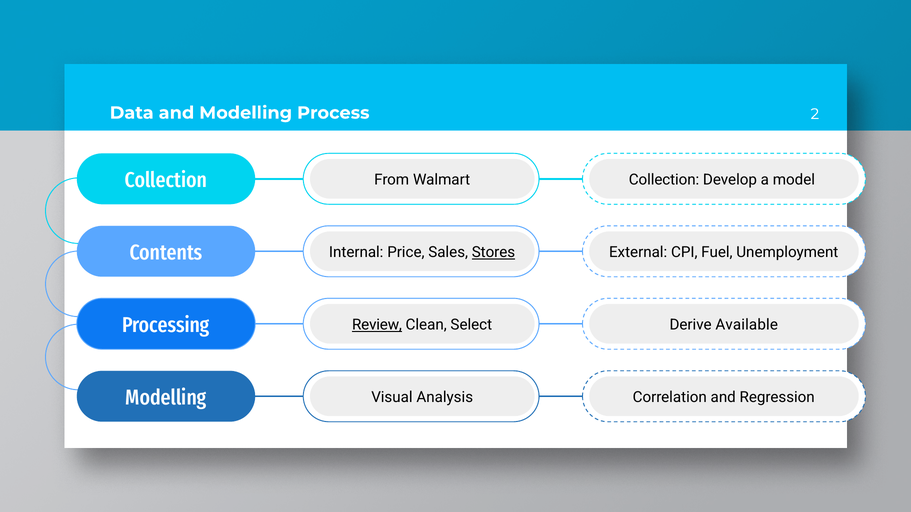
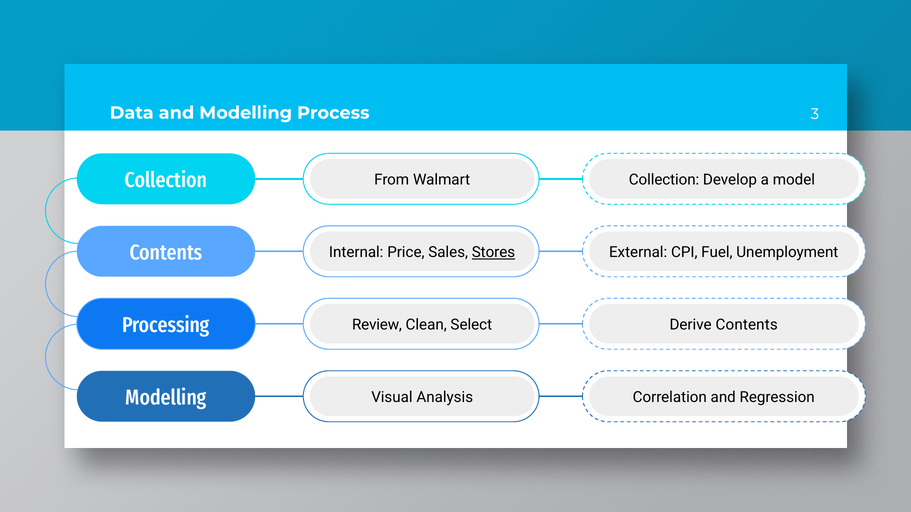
2: 2 -> 3
Review underline: present -> none
Derive Available: Available -> Contents
